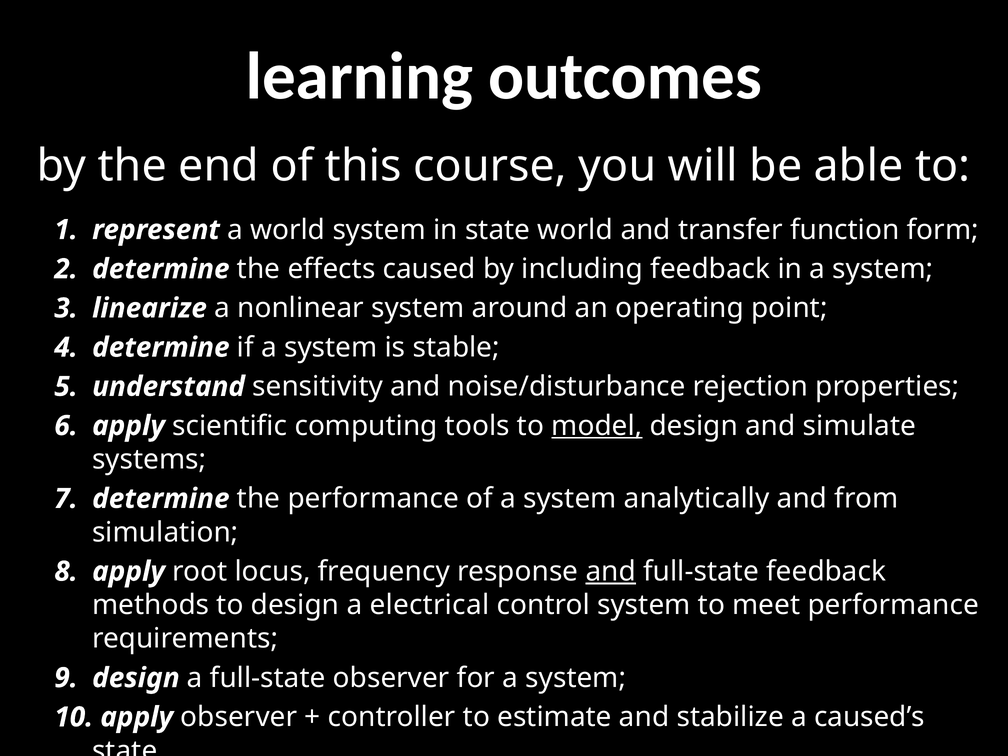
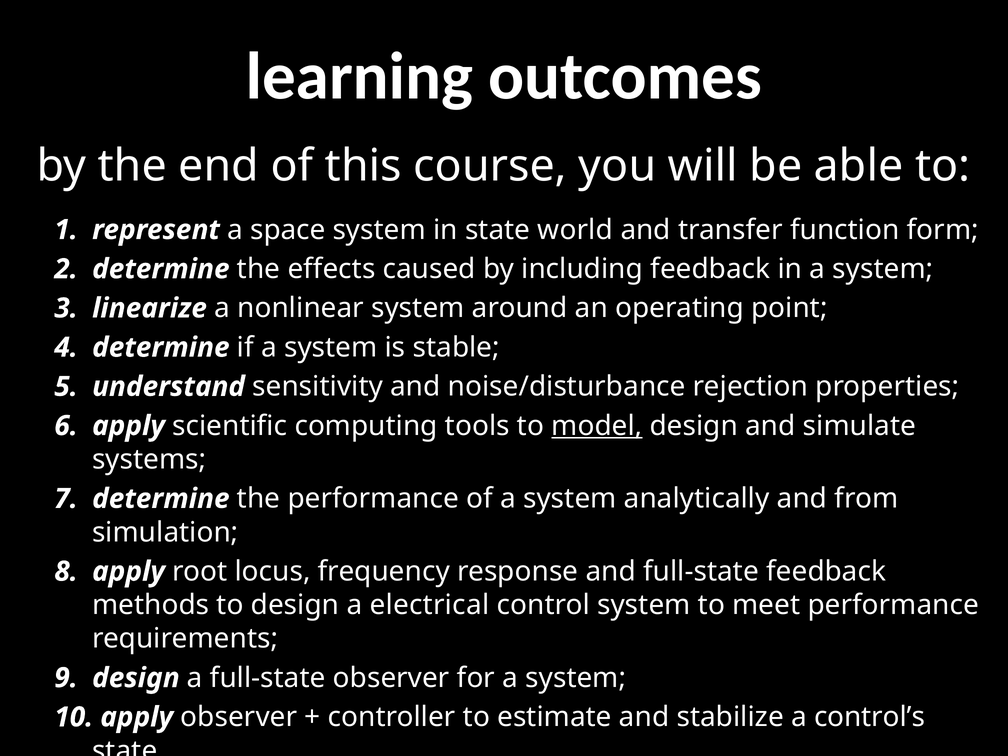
a world: world -> space
and at (611, 572) underline: present -> none
caused’s: caused’s -> control’s
